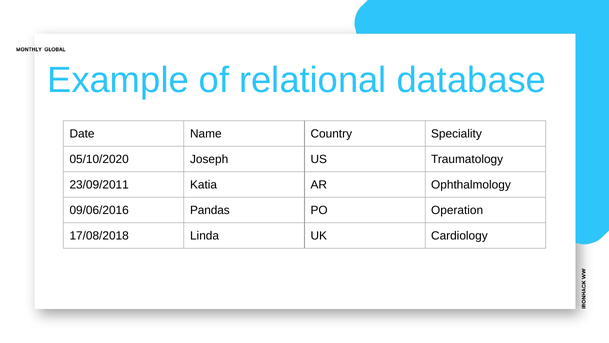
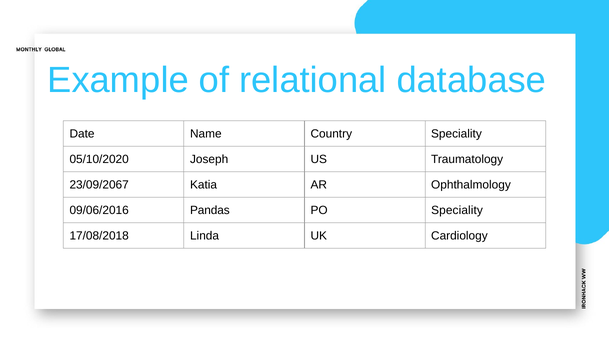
23/09/2011: 23/09/2011 -> 23/09/2067
PO Operation: Operation -> Speciality
